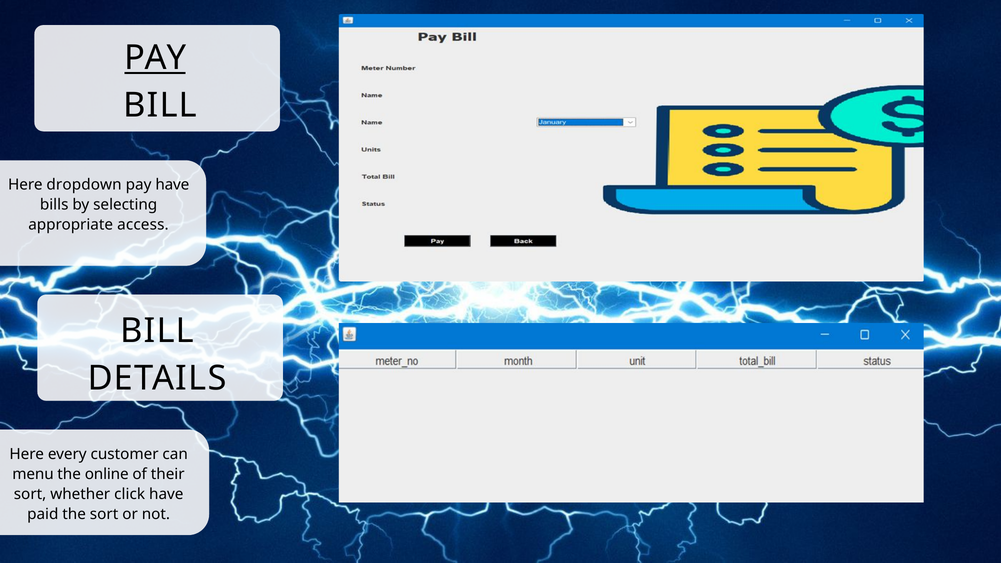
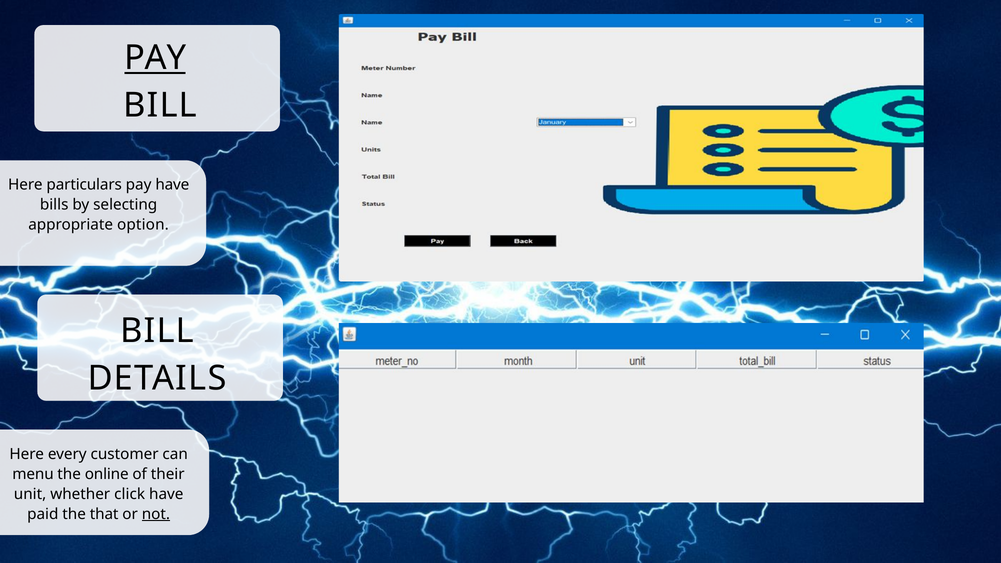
dropdown: dropdown -> particulars
access: access -> option
sort at (30, 494): sort -> unit
the sort: sort -> that
not underline: none -> present
